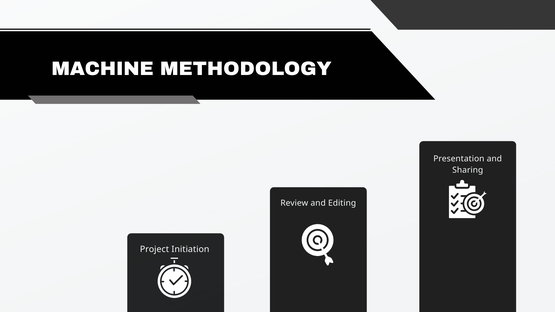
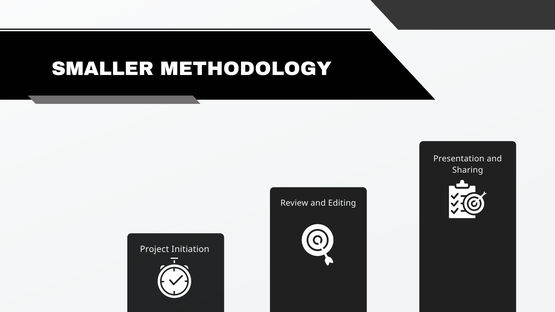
MACHINE: MACHINE -> SMALLER
